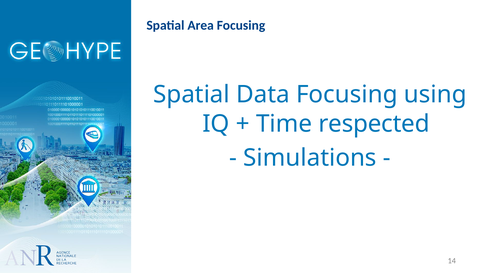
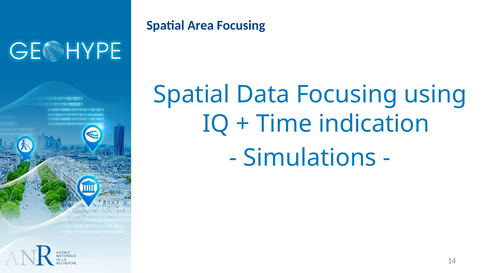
respected: respected -> indication
